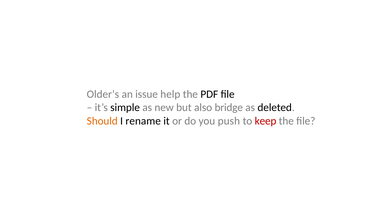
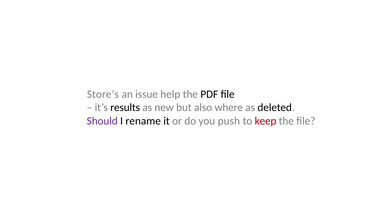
Older’s: Older’s -> Store’s
simple: simple -> results
bridge: bridge -> where
Should colour: orange -> purple
